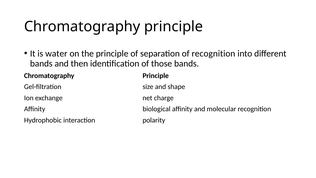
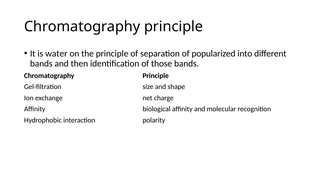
of recognition: recognition -> popularized
